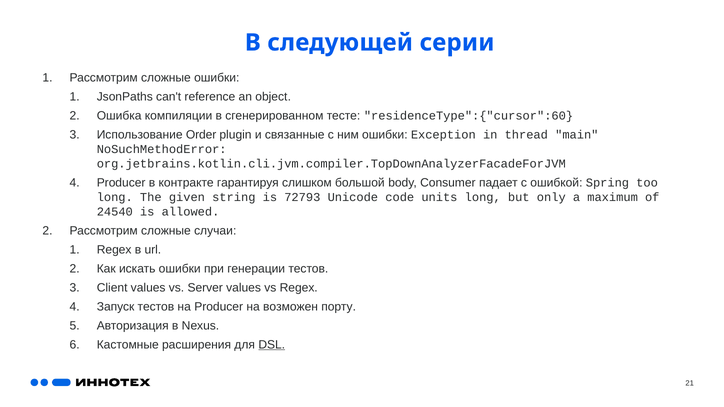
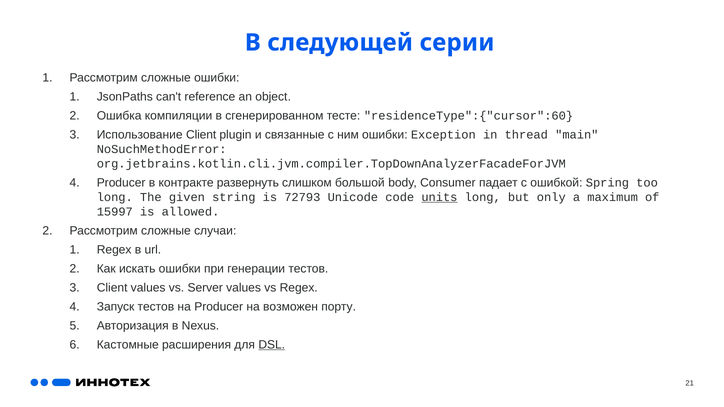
Использование Order: Order -> Client
гарантируя: гарантируя -> развернуть
units underline: none -> present
24540: 24540 -> 15997
